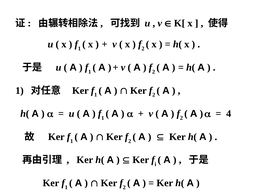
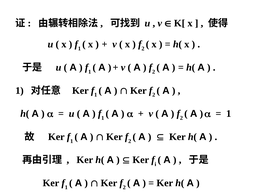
4 at (229, 114): 4 -> 1
